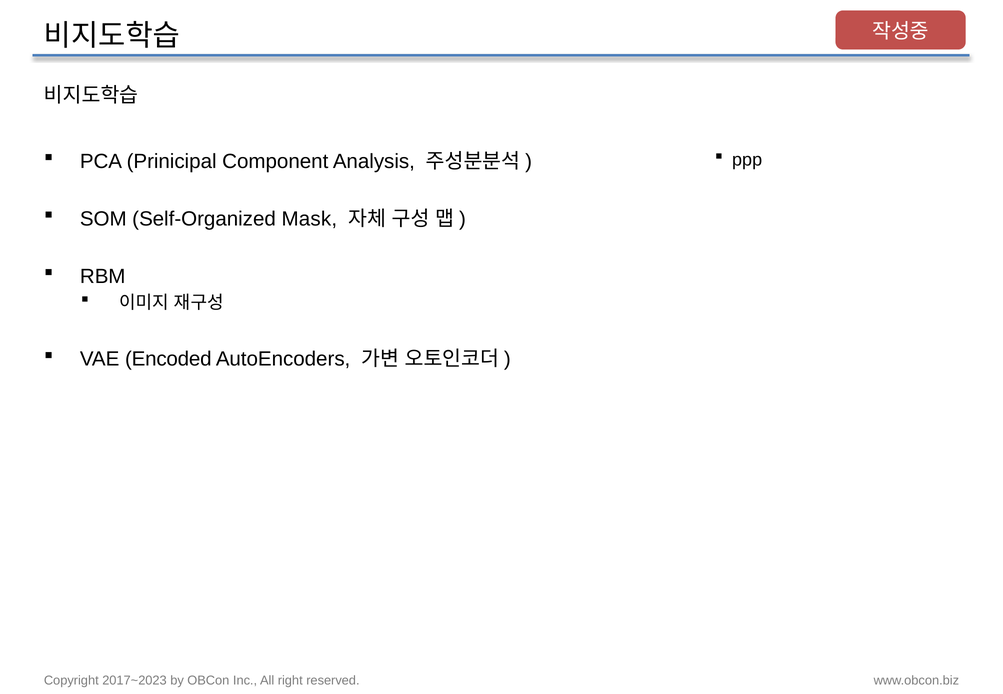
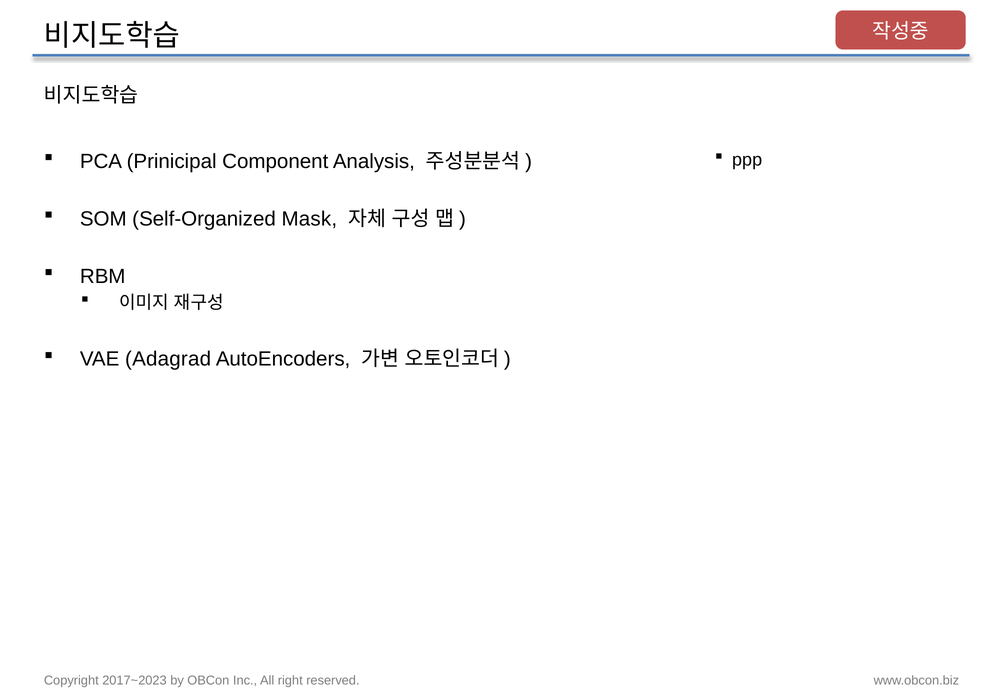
Encoded: Encoded -> Adagrad
